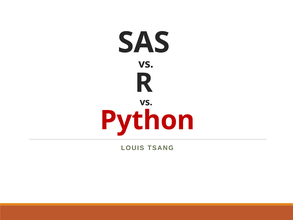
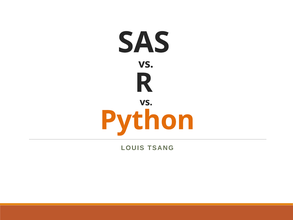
Python colour: red -> orange
